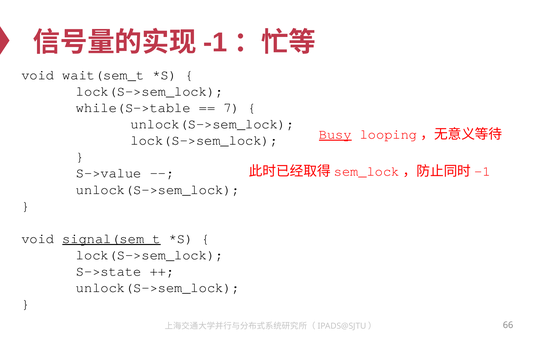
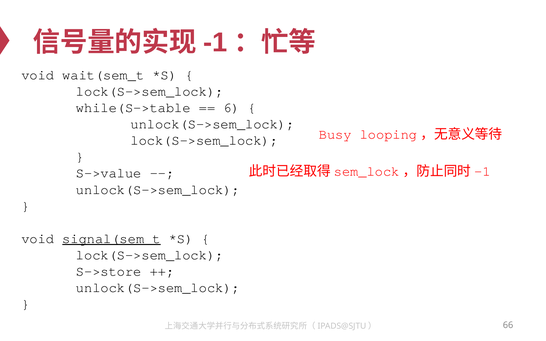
7: 7 -> 6
Busy underline: present -> none
S->state: S->state -> S->store
